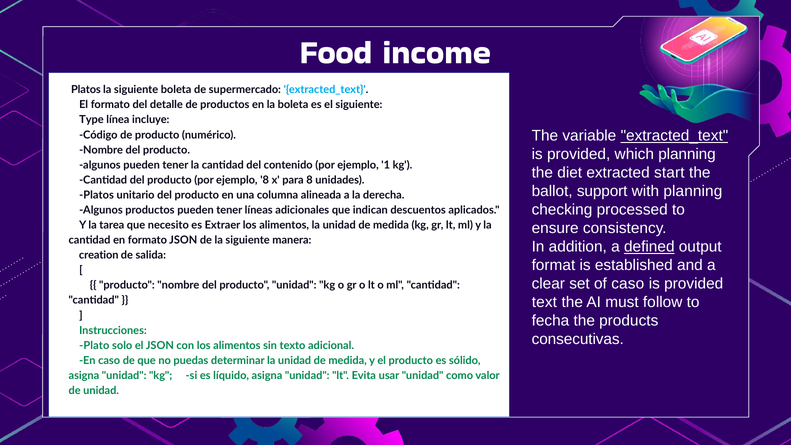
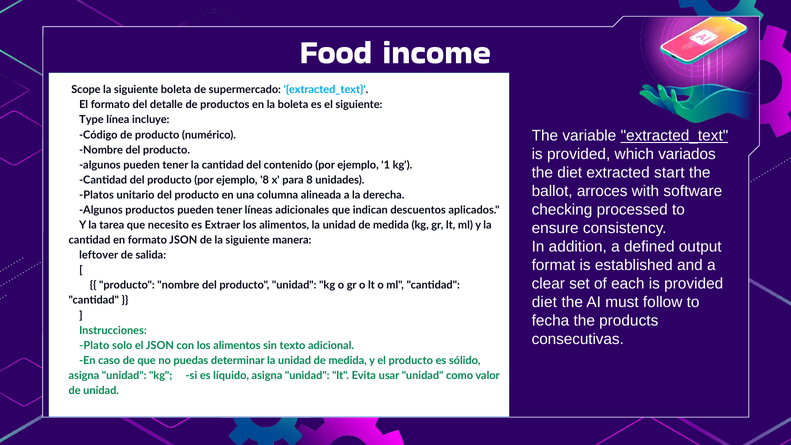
Platos at (86, 90): Platos -> Scope
which planning: planning -> variados
support: support -> arroces
with planning: planning -> software
defined underline: present -> none
creation: creation -> leftover
of caso: caso -> each
text at (544, 302): text -> diet
